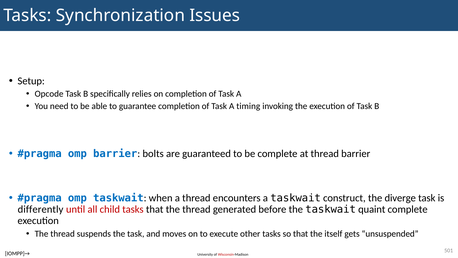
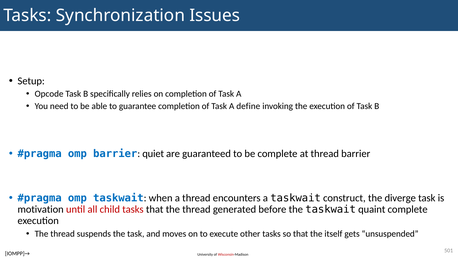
timing: timing -> define
bolts: bolts -> quiet
differently: differently -> motivation
